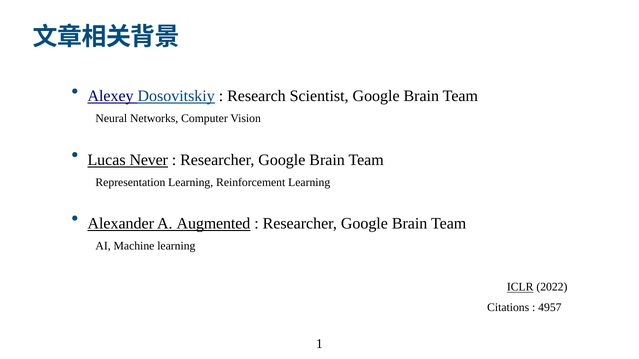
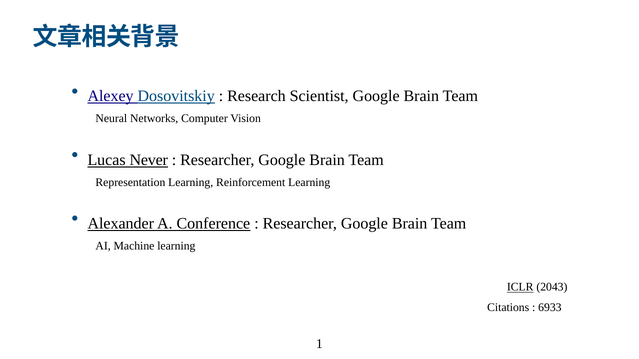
Augmented: Augmented -> Conference
2022: 2022 -> 2043
4957: 4957 -> 6933
